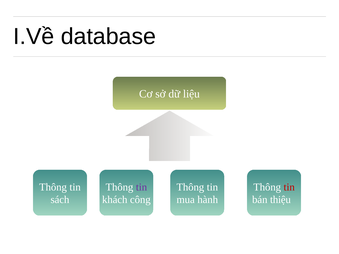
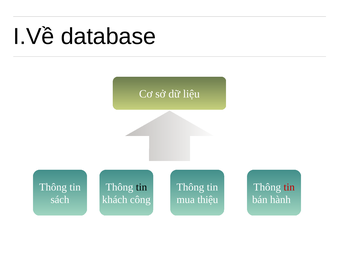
tin at (142, 187) colour: purple -> black
hành: hành -> thiệu
thiệu: thiệu -> hành
